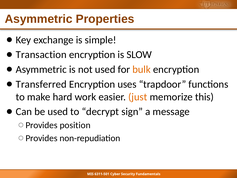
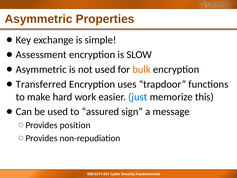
Transaction: Transaction -> Assessment
just colour: orange -> blue
decrypt: decrypt -> assured
